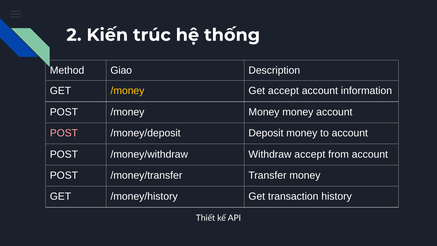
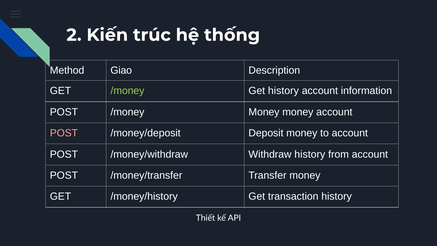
/money at (127, 91) colour: yellow -> light green
Get accept: accept -> history
Withdraw accept: accept -> history
